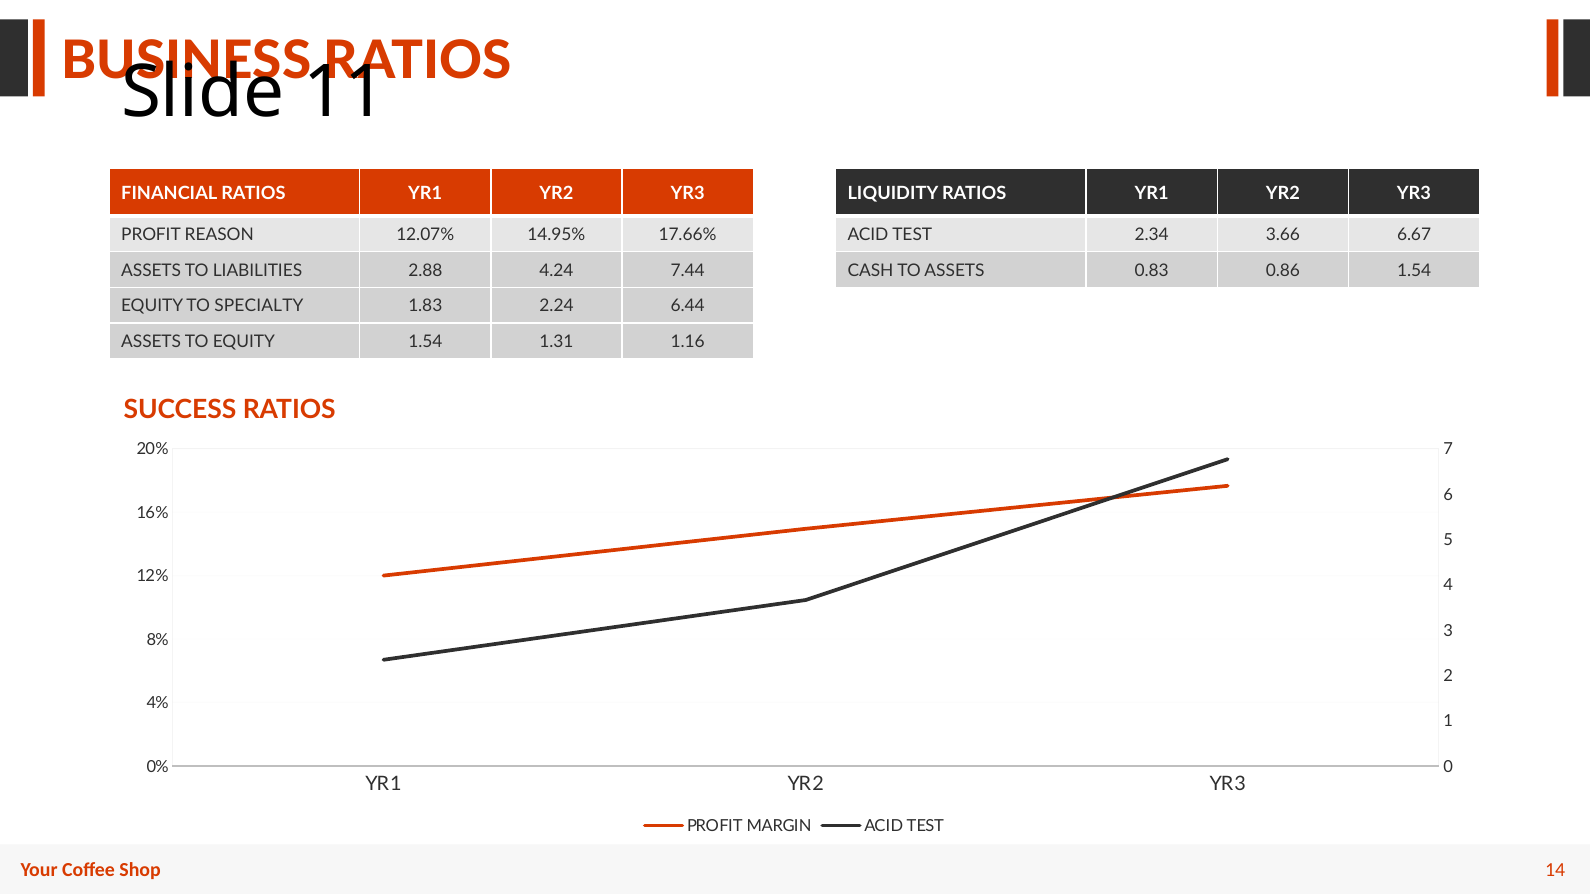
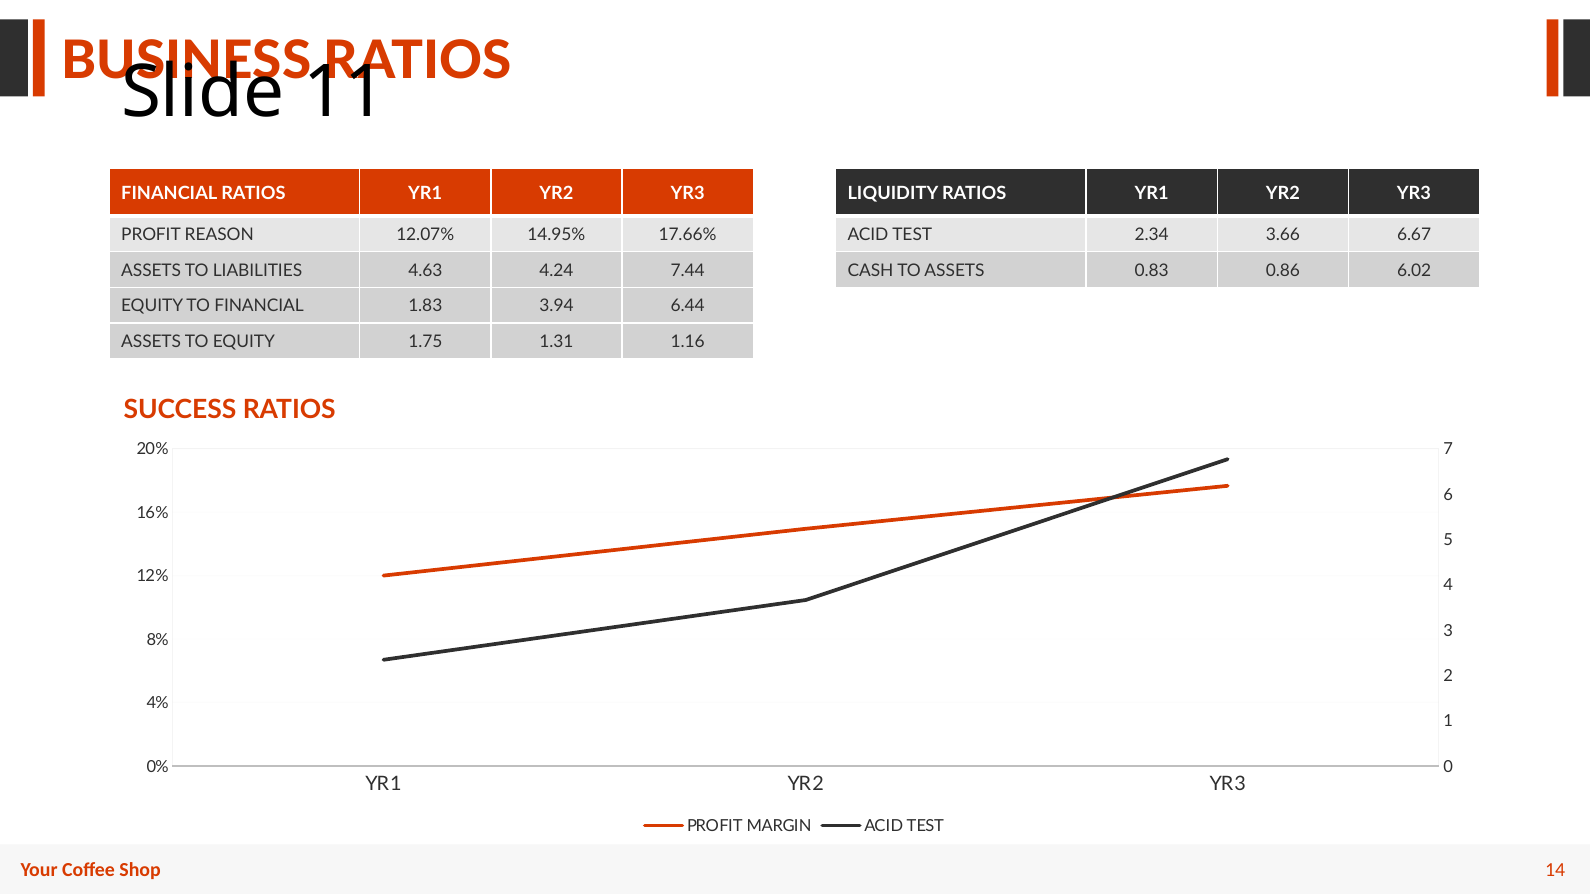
2.88: 2.88 -> 4.63
0.86 1.54: 1.54 -> 6.02
TO SPECIALTY: SPECIALTY -> FINANCIAL
2.24: 2.24 -> 3.94
EQUITY 1.54: 1.54 -> 1.75
